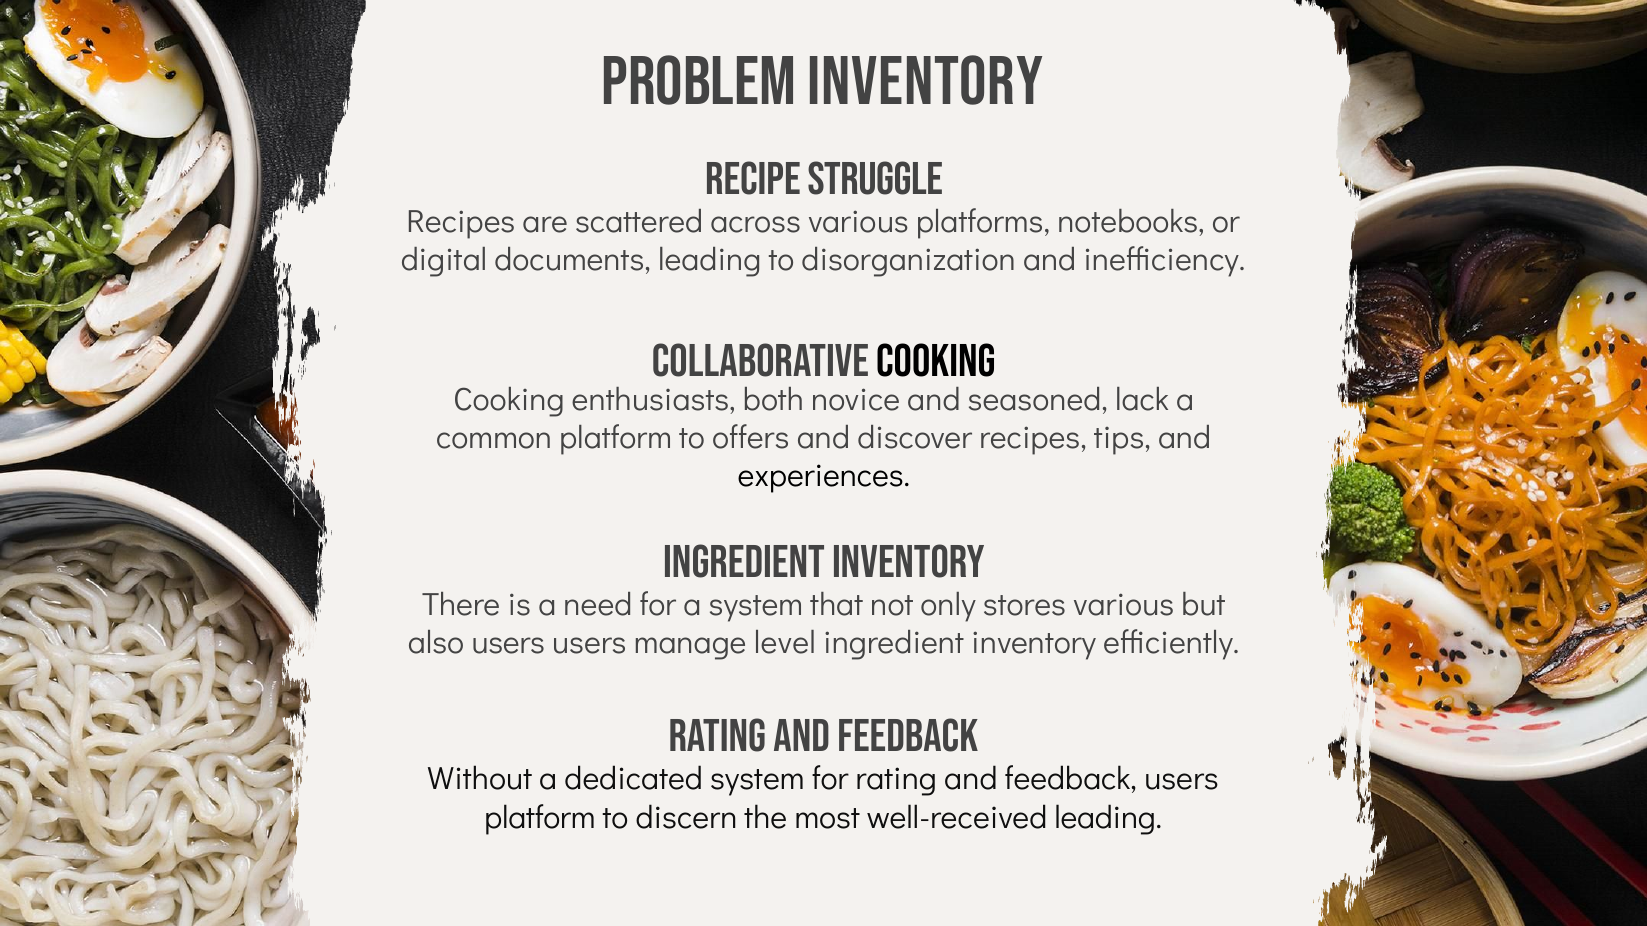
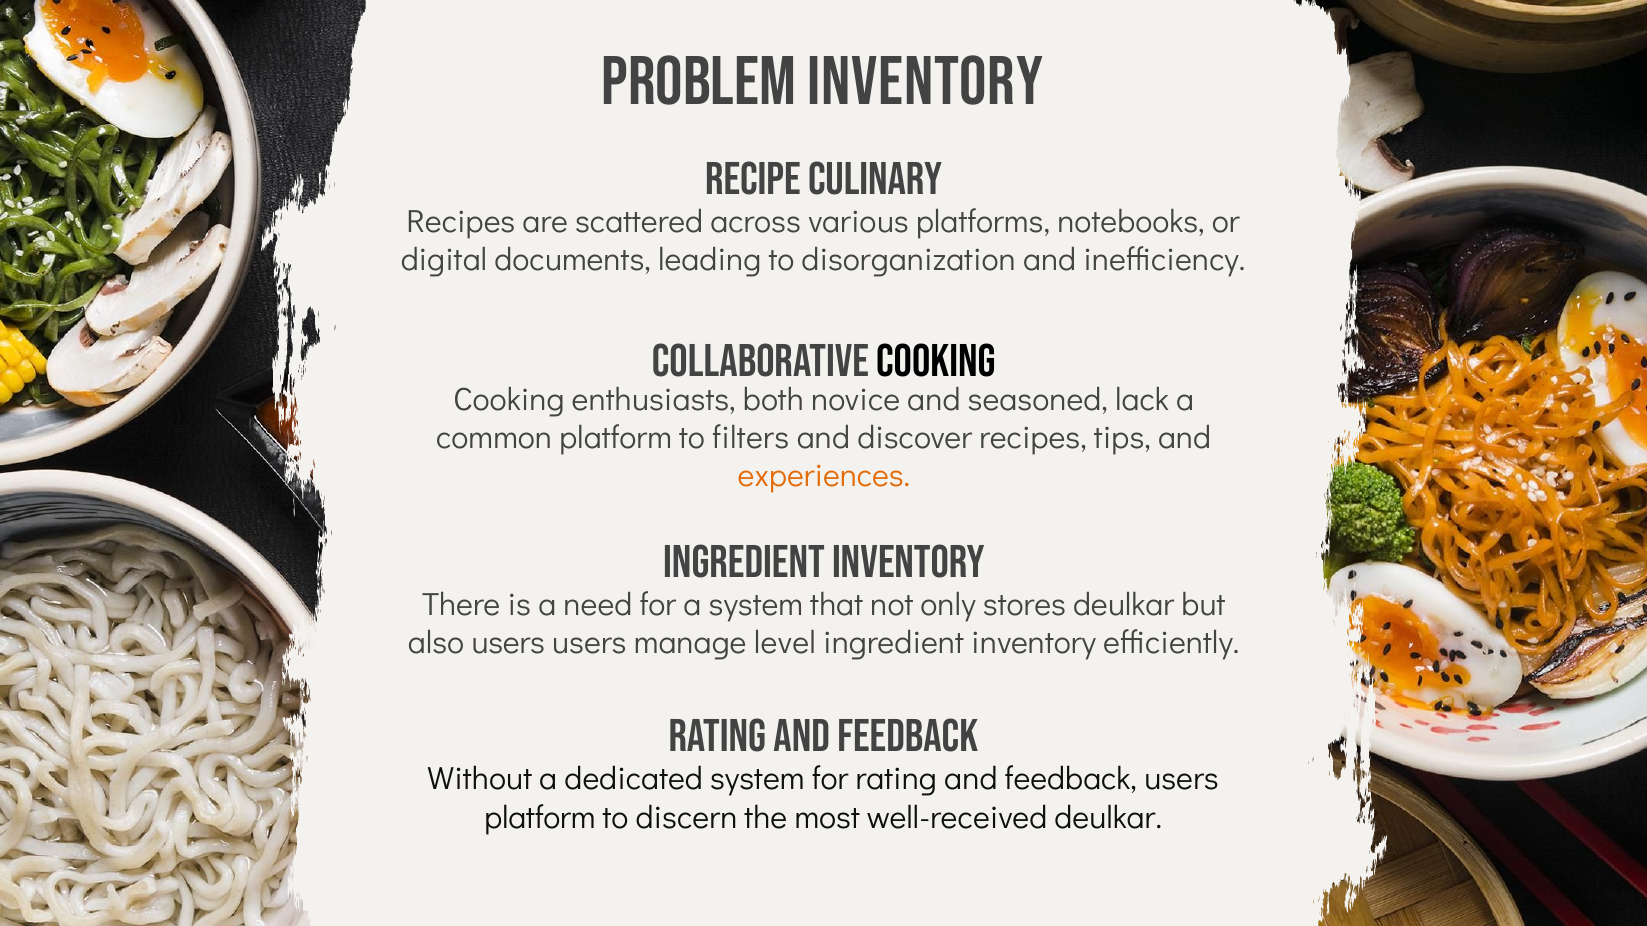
Struggle: Struggle -> Culinary
offers: offers -> filters
experiences colour: black -> orange
stores various: various -> deulkar
well-received leading: leading -> deulkar
